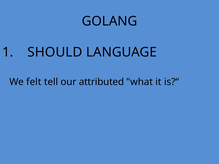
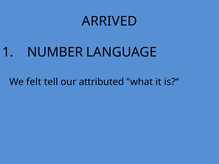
GOLANG: GOLANG -> ARRIVED
SHOULD: SHOULD -> NUMBER
